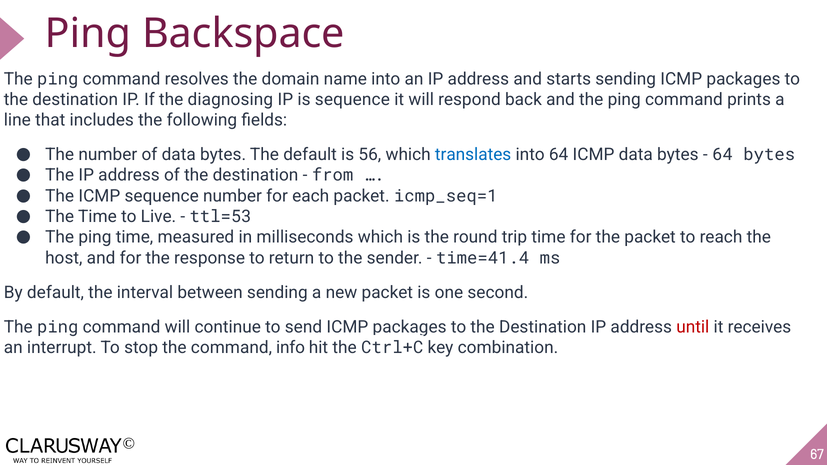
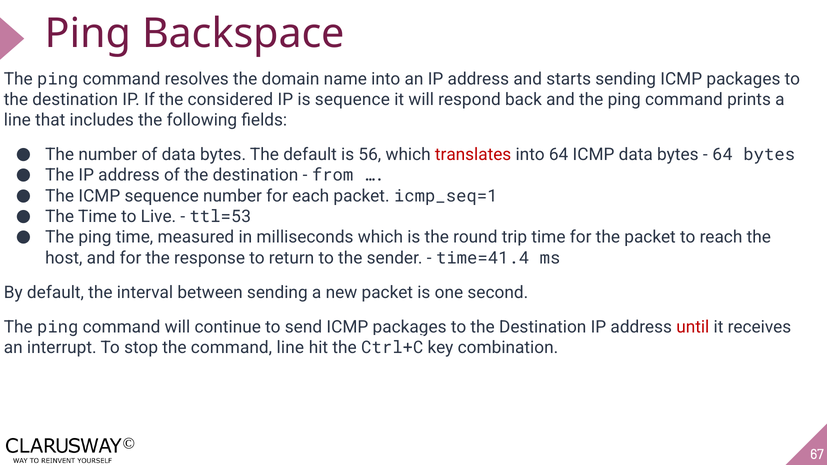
diagnosing: diagnosing -> considered
translates colour: blue -> red
command info: info -> line
